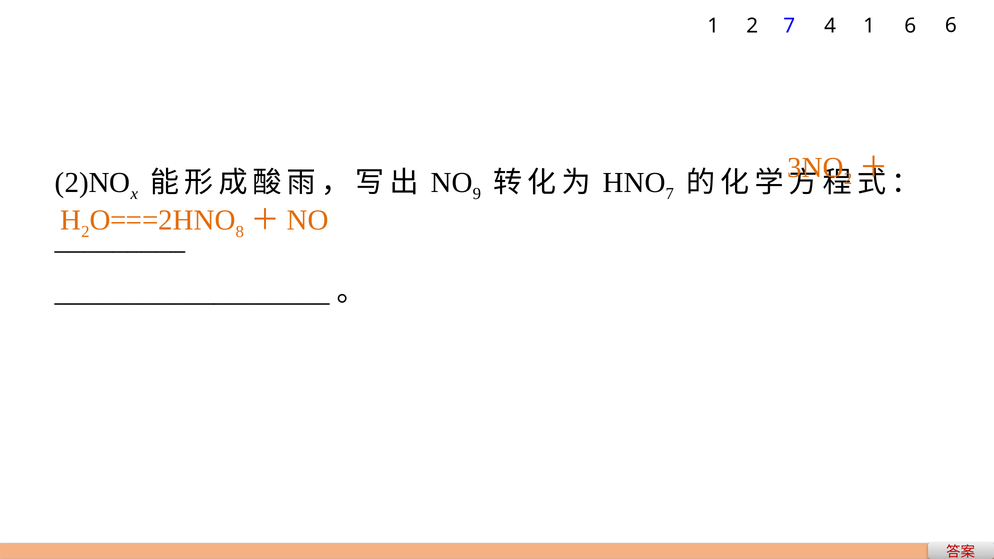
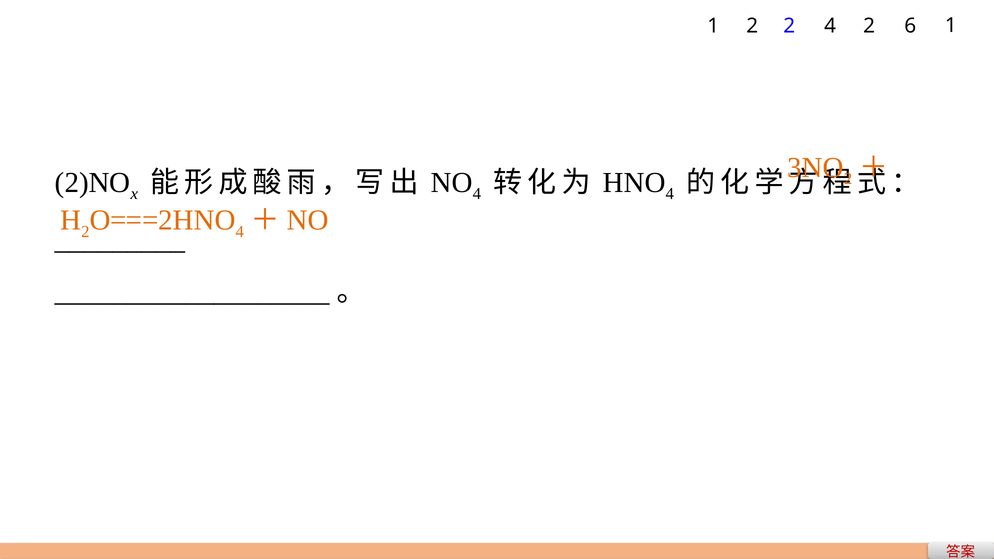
2 7: 7 -> 2
4 1: 1 -> 2
6 6: 6 -> 1
9 at (477, 194): 9 -> 4
7 at (670, 194): 7 -> 4
8 at (240, 232): 8 -> 4
